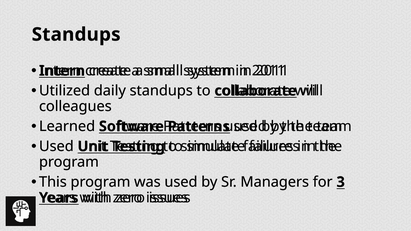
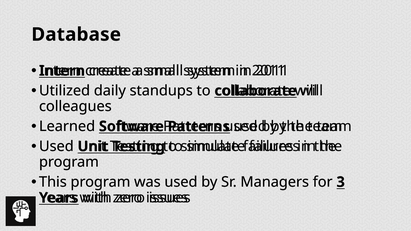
Standups at (76, 35): Standups -> Database
